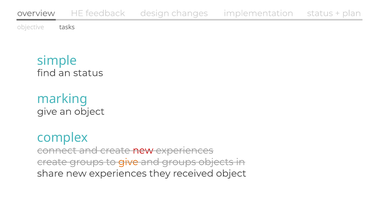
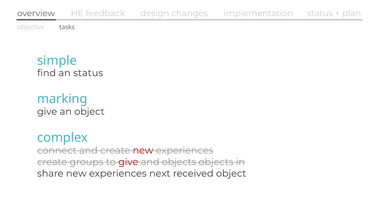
give at (128, 162) colour: orange -> red
and groups: groups -> objects
they: they -> next
